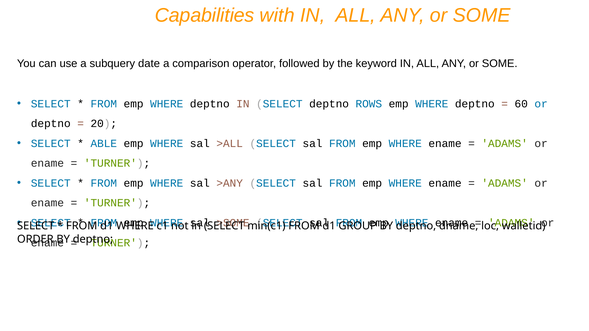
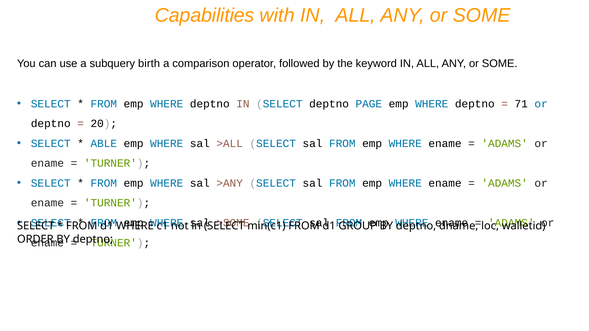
date: date -> birth
ROWS: ROWS -> PAGE
60: 60 -> 71
